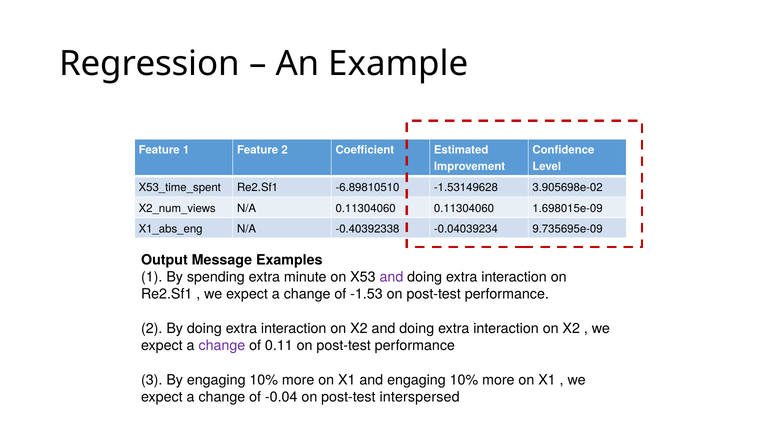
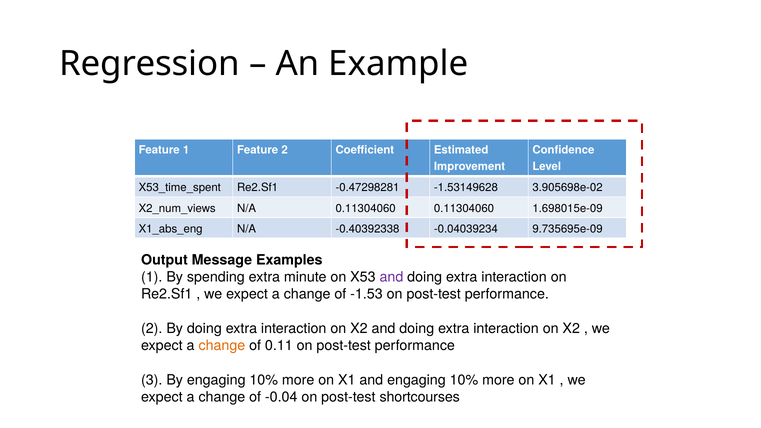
-6.89810510: -6.89810510 -> -0.47298281
change at (222, 346) colour: purple -> orange
interspersed: interspersed -> shortcourses
